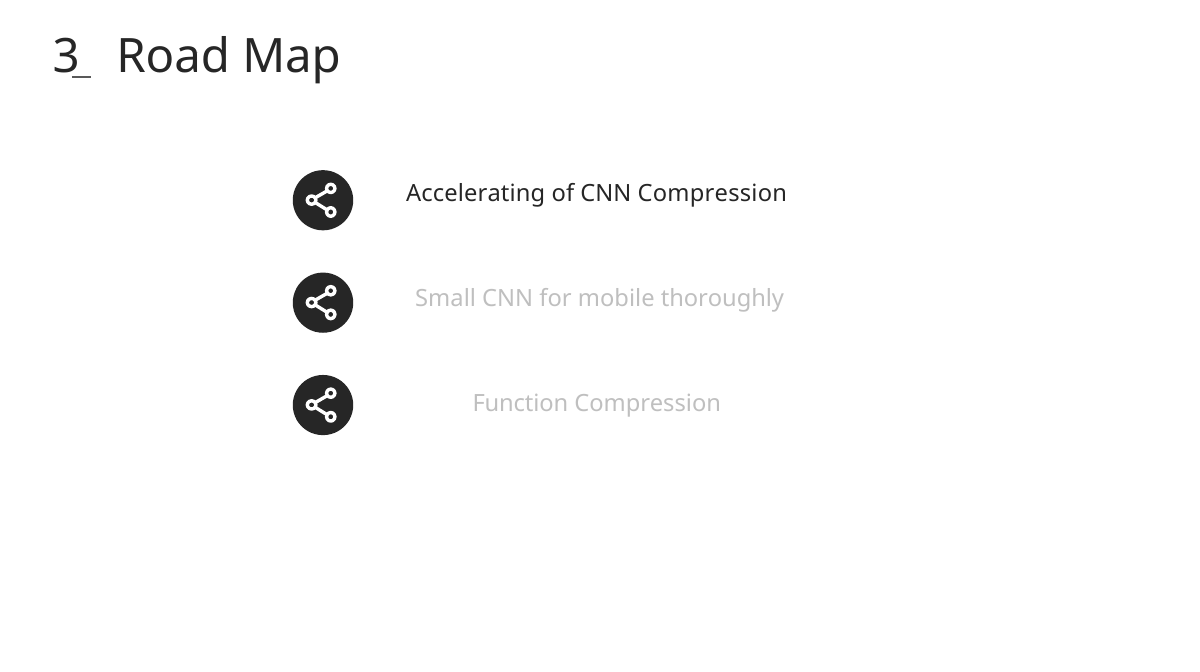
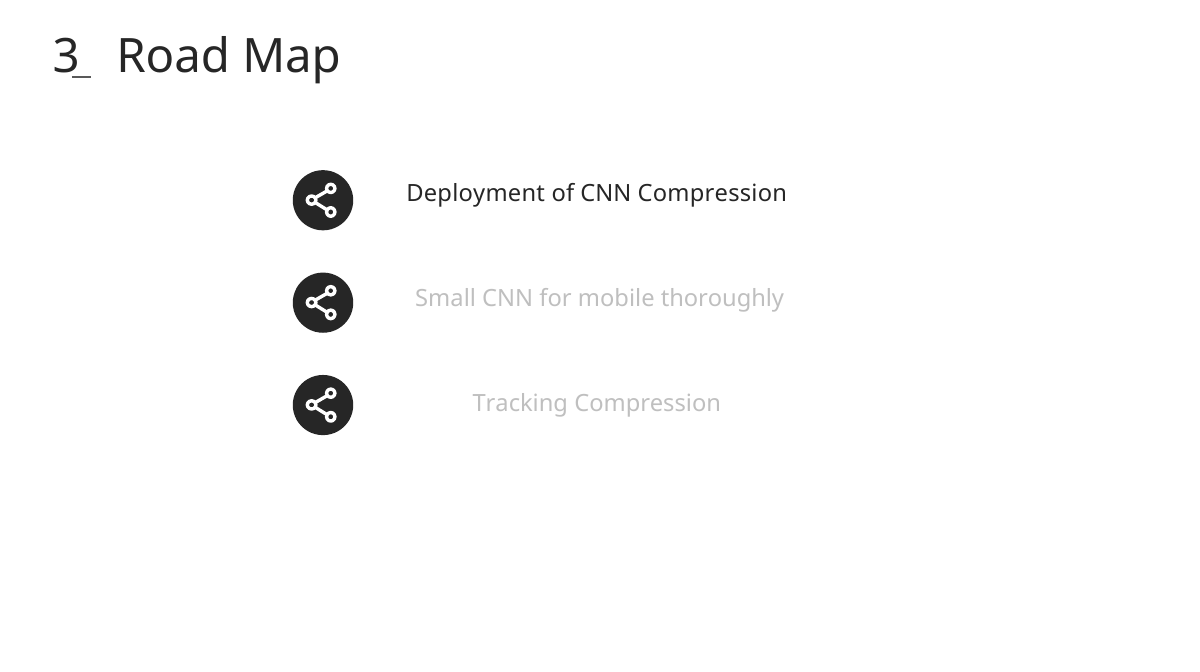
Accelerating: Accelerating -> Deployment
Function: Function -> Tracking
